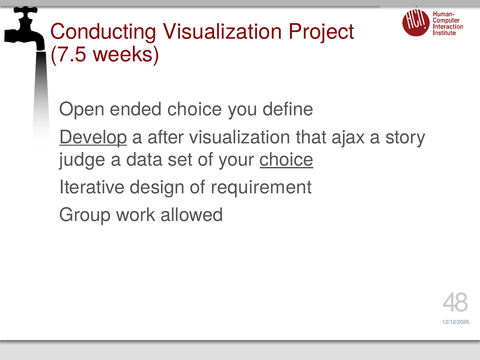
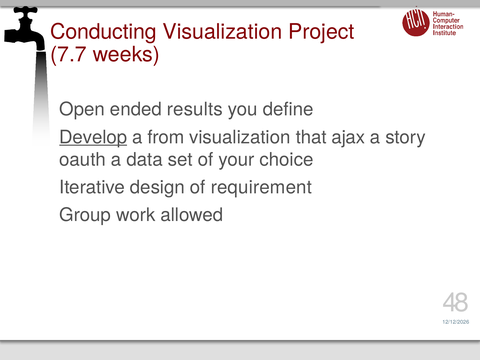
7.5: 7.5 -> 7.7
ended choice: choice -> results
after: after -> from
judge: judge -> oauth
choice at (286, 160) underline: present -> none
